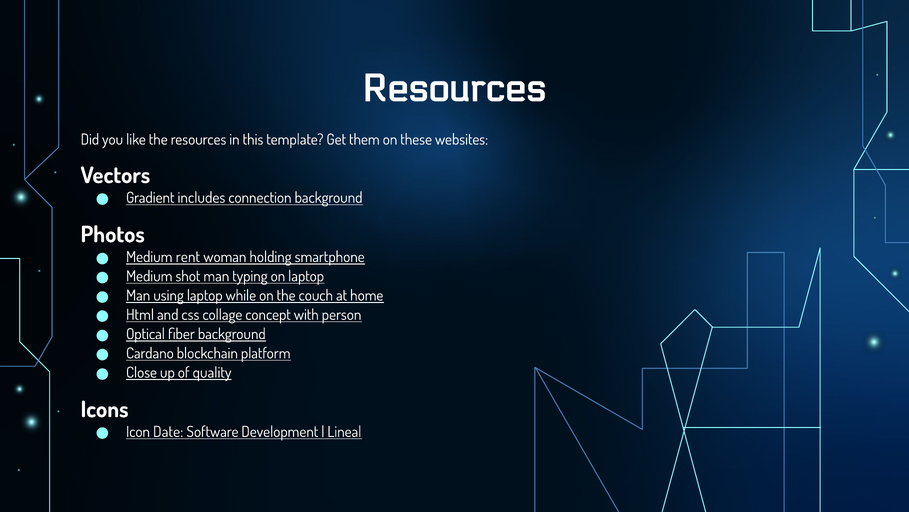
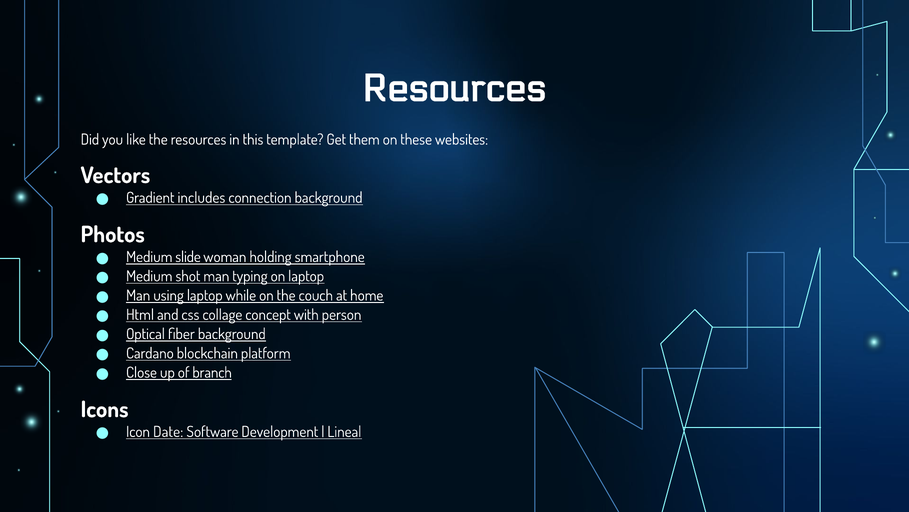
rent: rent -> slide
quality: quality -> branch
